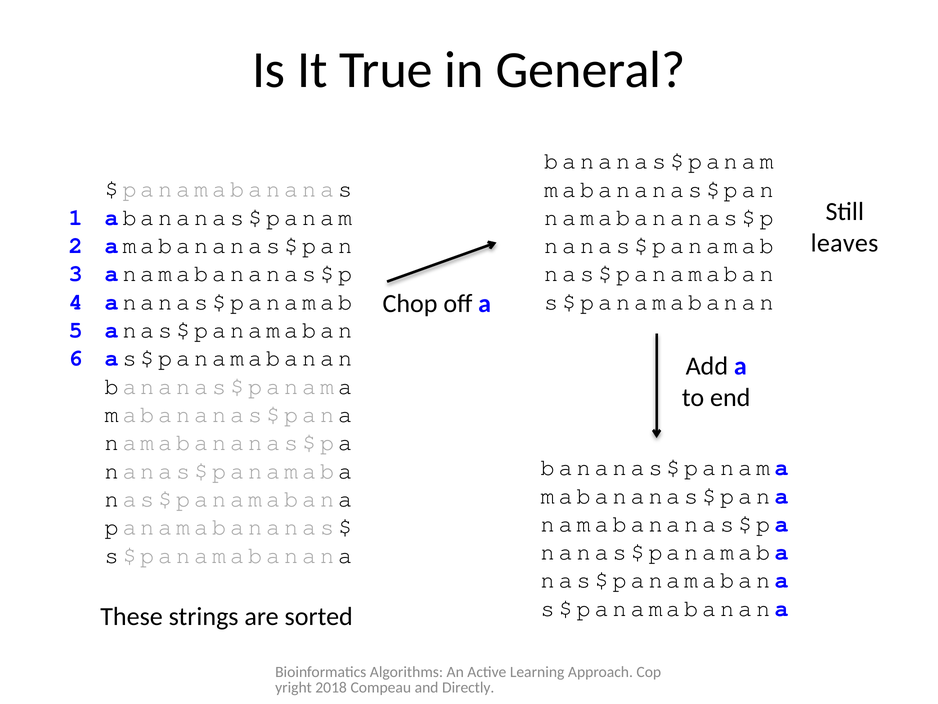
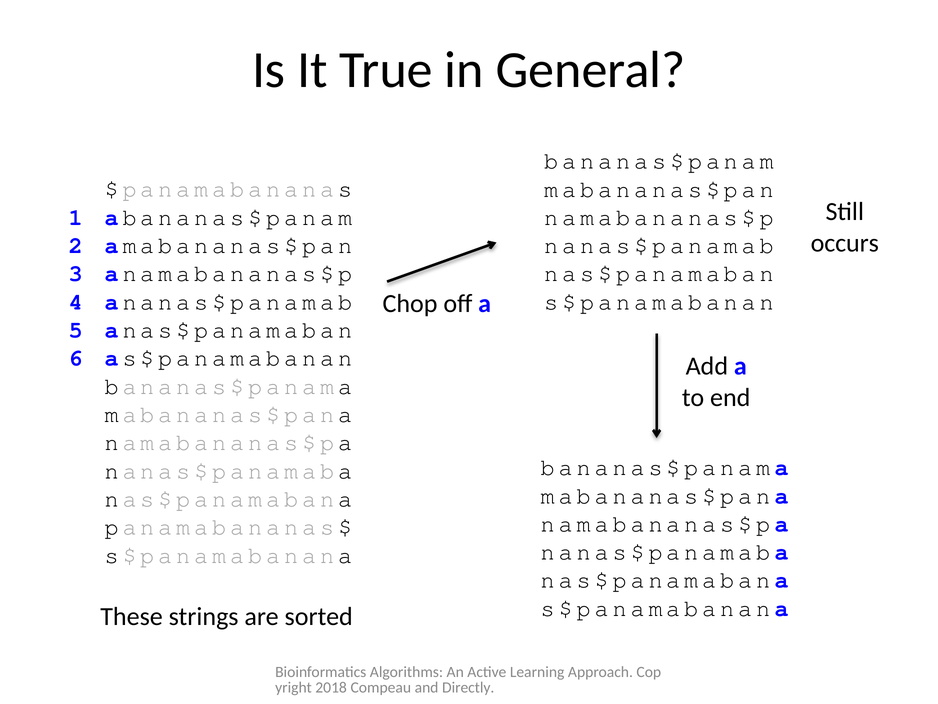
leaves: leaves -> occurs
